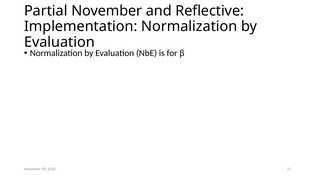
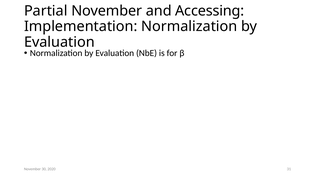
Reflective: Reflective -> Accessing
